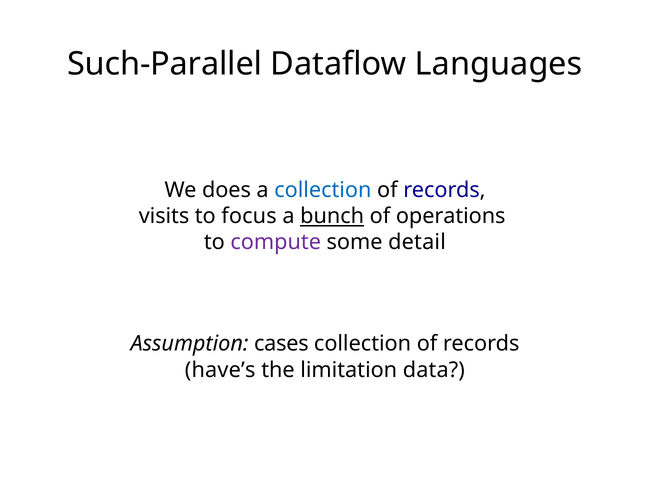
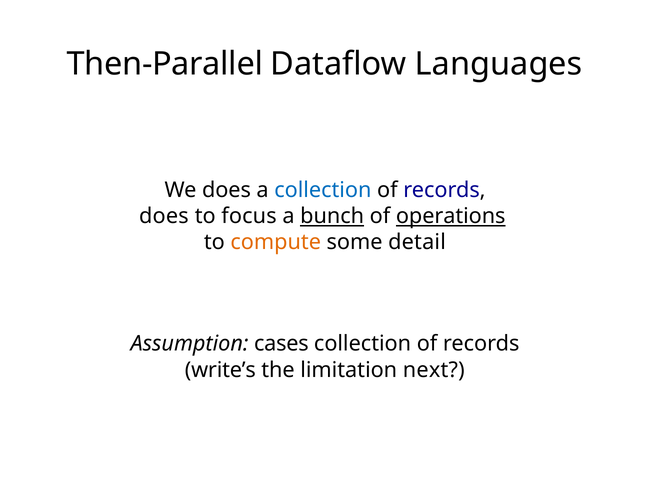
Such-Parallel: Such-Parallel -> Then-Parallel
visits at (164, 216): visits -> does
operations underline: none -> present
compute colour: purple -> orange
have’s: have’s -> write’s
data: data -> next
